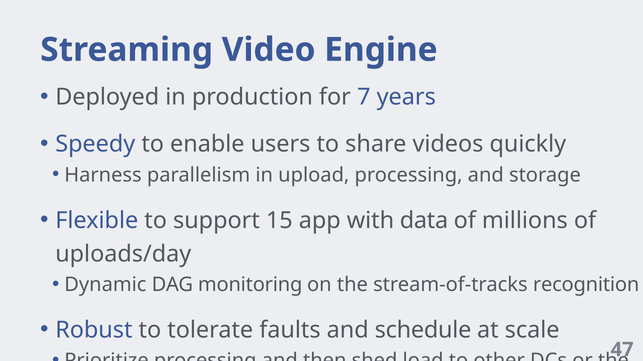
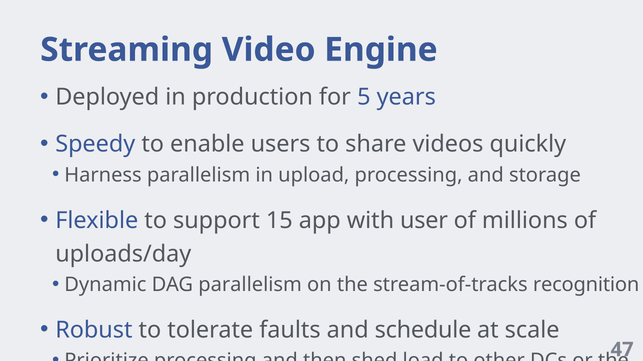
7: 7 -> 5
data: data -> user
DAG monitoring: monitoring -> parallelism
